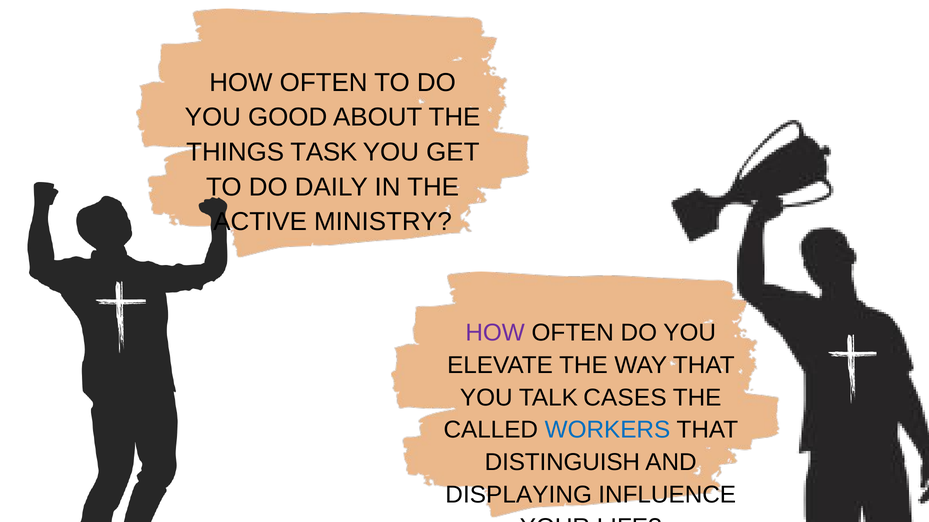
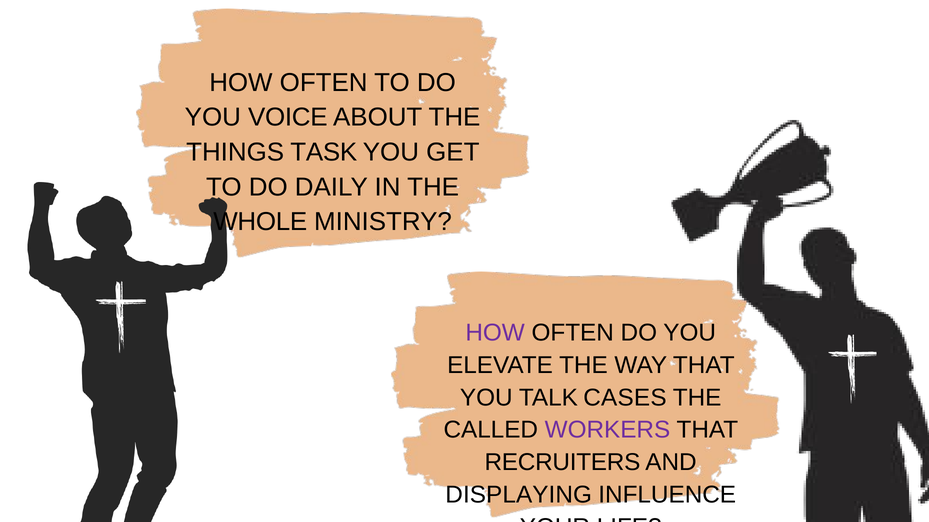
GOOD: GOOD -> VOICE
ACTIVE: ACTIVE -> WHOLE
WORKERS colour: blue -> purple
DISTINGUISH: DISTINGUISH -> RECRUITERS
